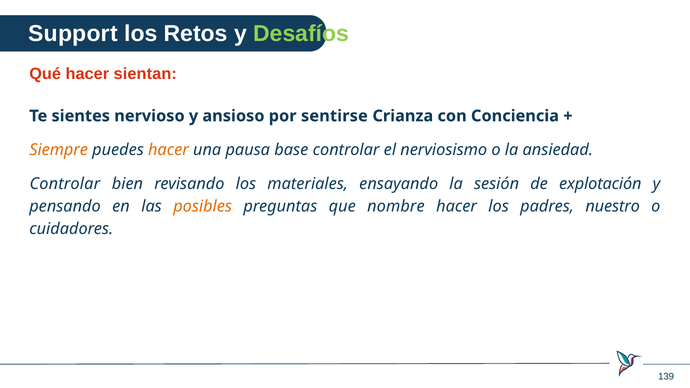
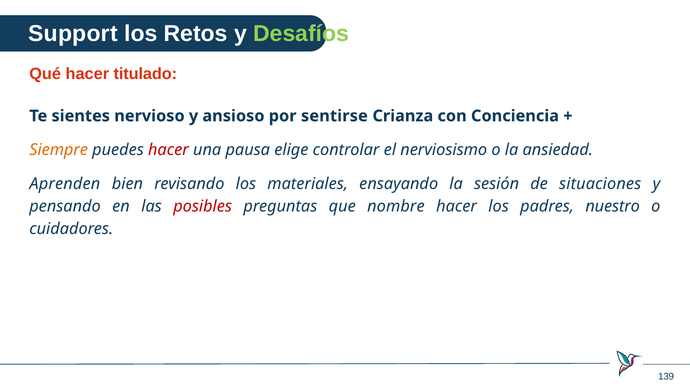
sientan: sientan -> titulado
hacer at (168, 150) colour: orange -> red
base: base -> elige
Controlar at (65, 184): Controlar -> Aprenden
explotación: explotación -> situaciones
posibles colour: orange -> red
